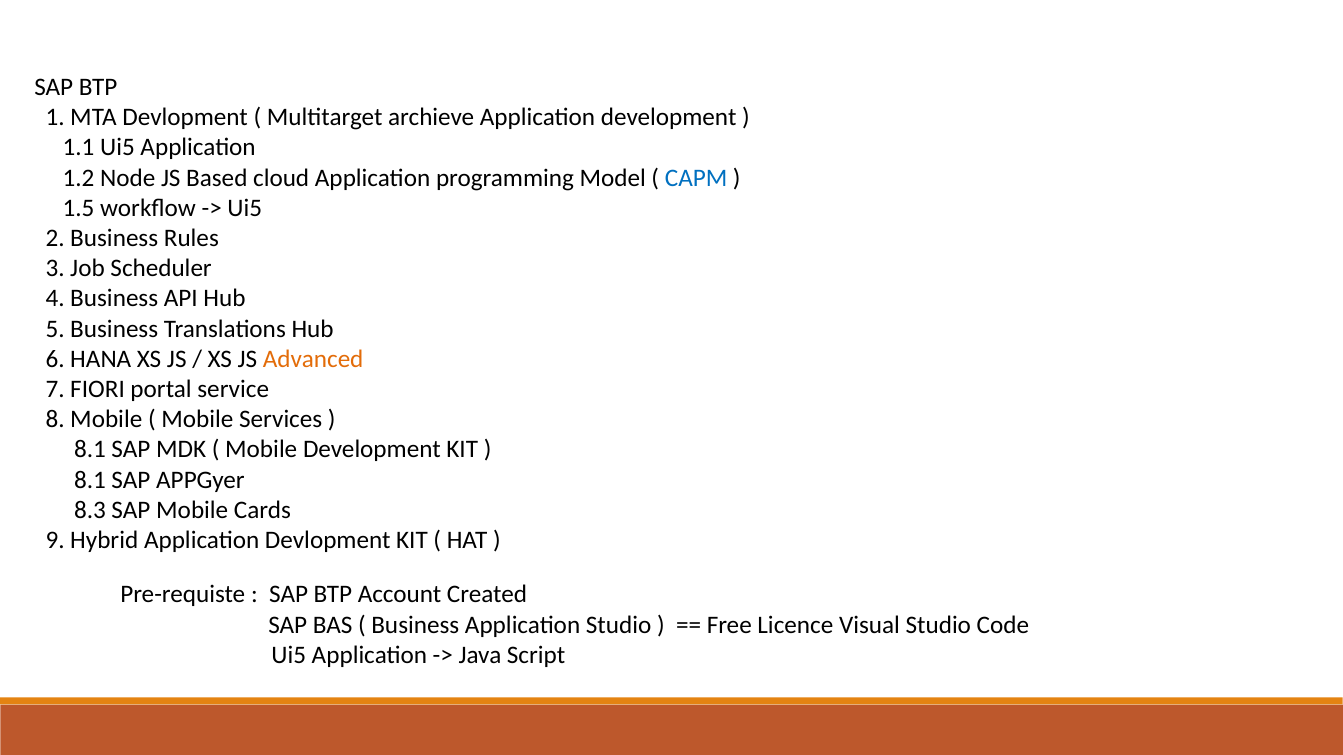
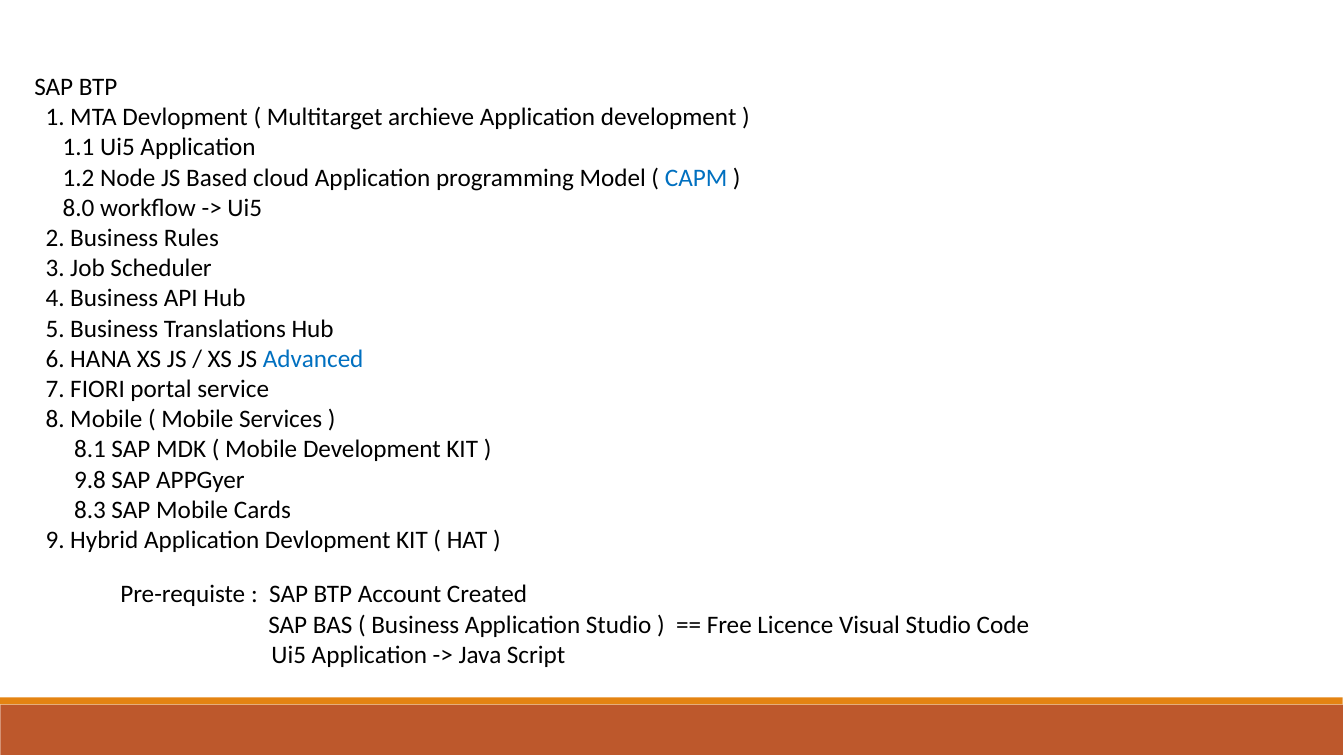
1.5: 1.5 -> 8.0
Advanced colour: orange -> blue
8.1 at (90, 480): 8.1 -> 9.8
